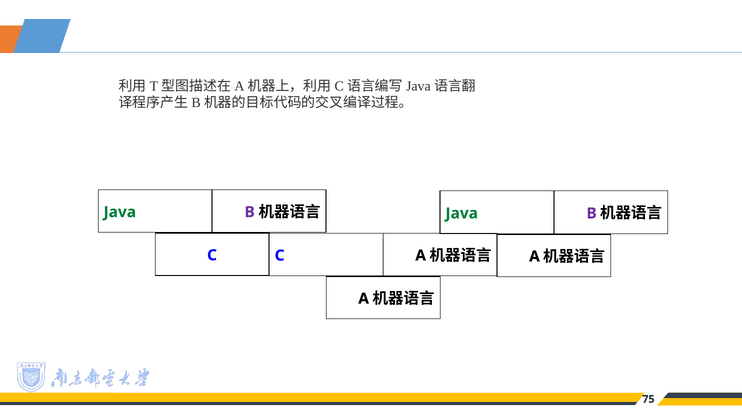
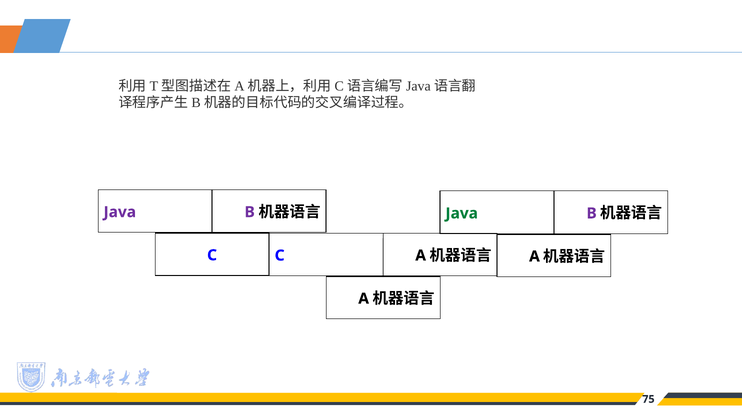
Java at (120, 212) colour: green -> purple
